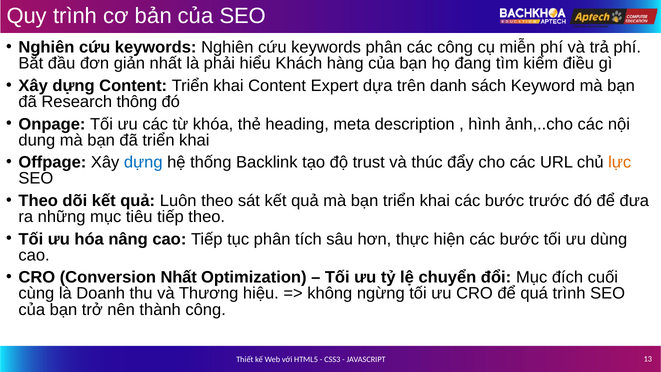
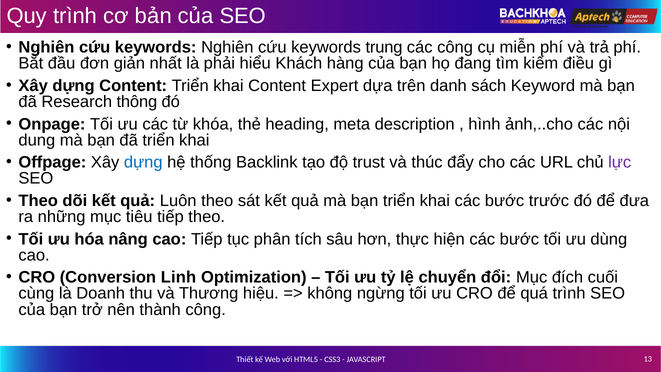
keywords phân: phân -> trung
lực colour: orange -> purple
Conversion Nhất: Nhất -> Linh
